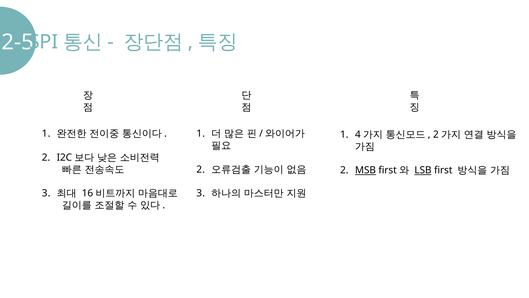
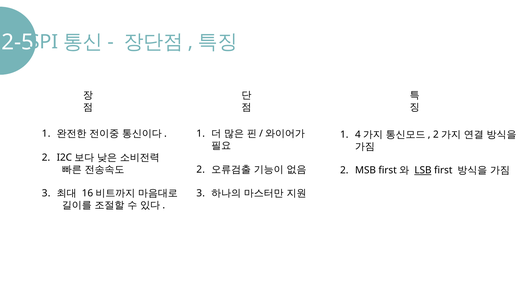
MSB underline: present -> none
